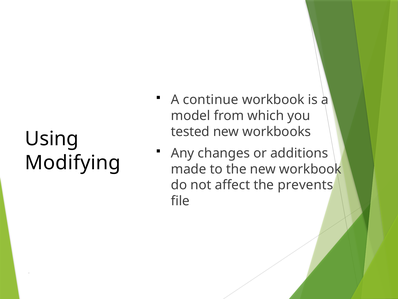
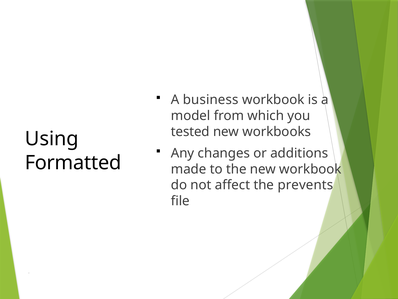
continue: continue -> business
Modifying: Modifying -> Formatted
